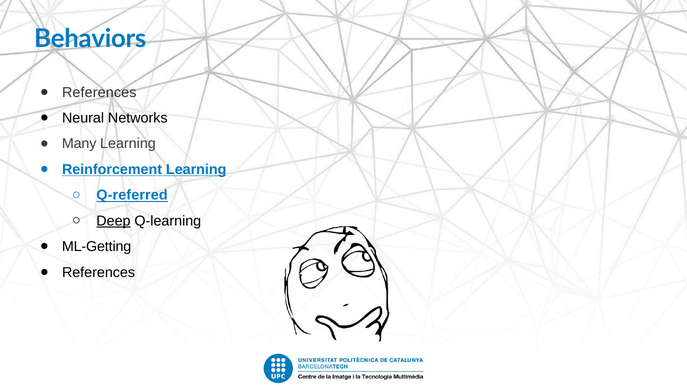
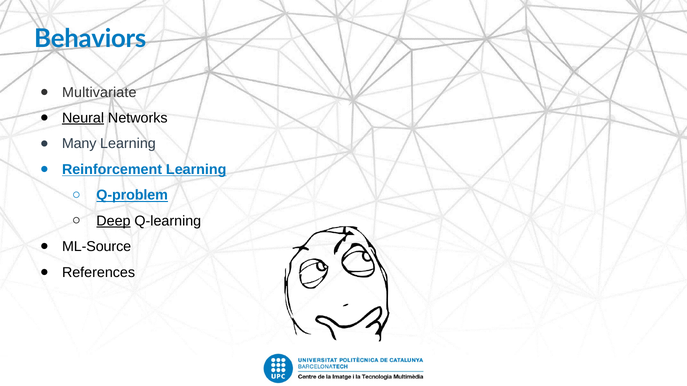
References at (99, 92): References -> Multivariate
Neural underline: none -> present
Q-referred: Q-referred -> Q-problem
ML-Getting: ML-Getting -> ML-Source
